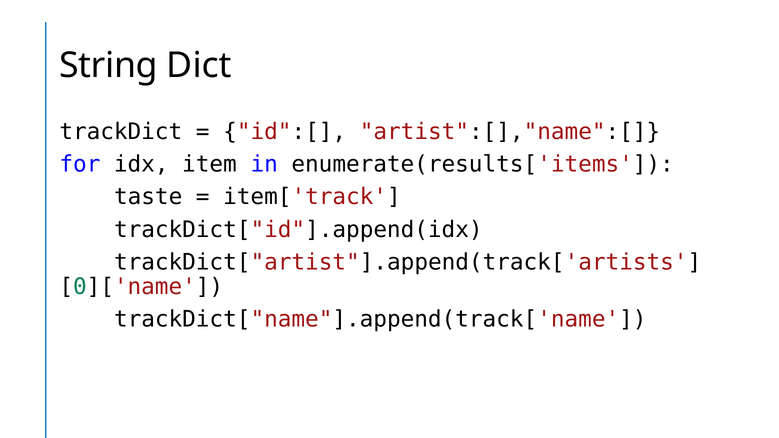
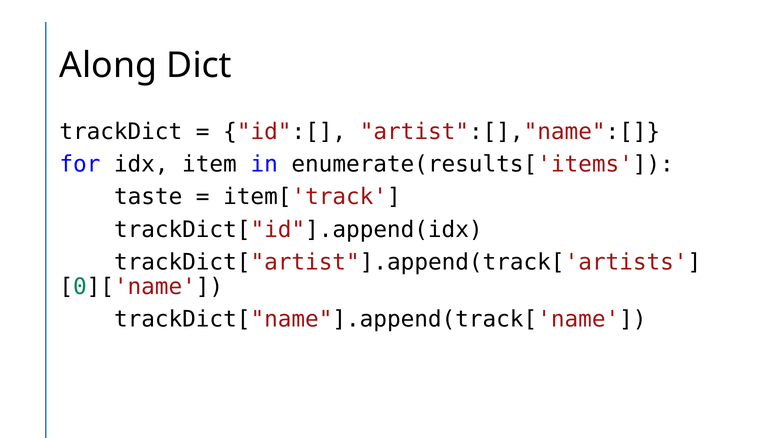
String: String -> Along
